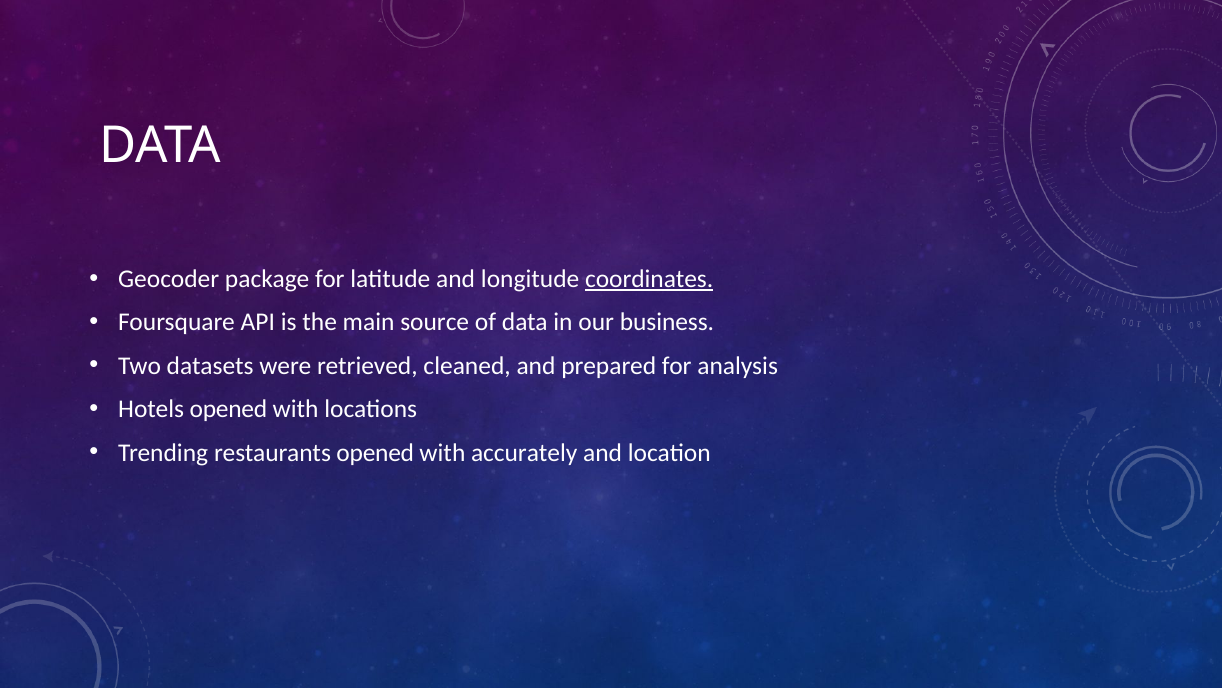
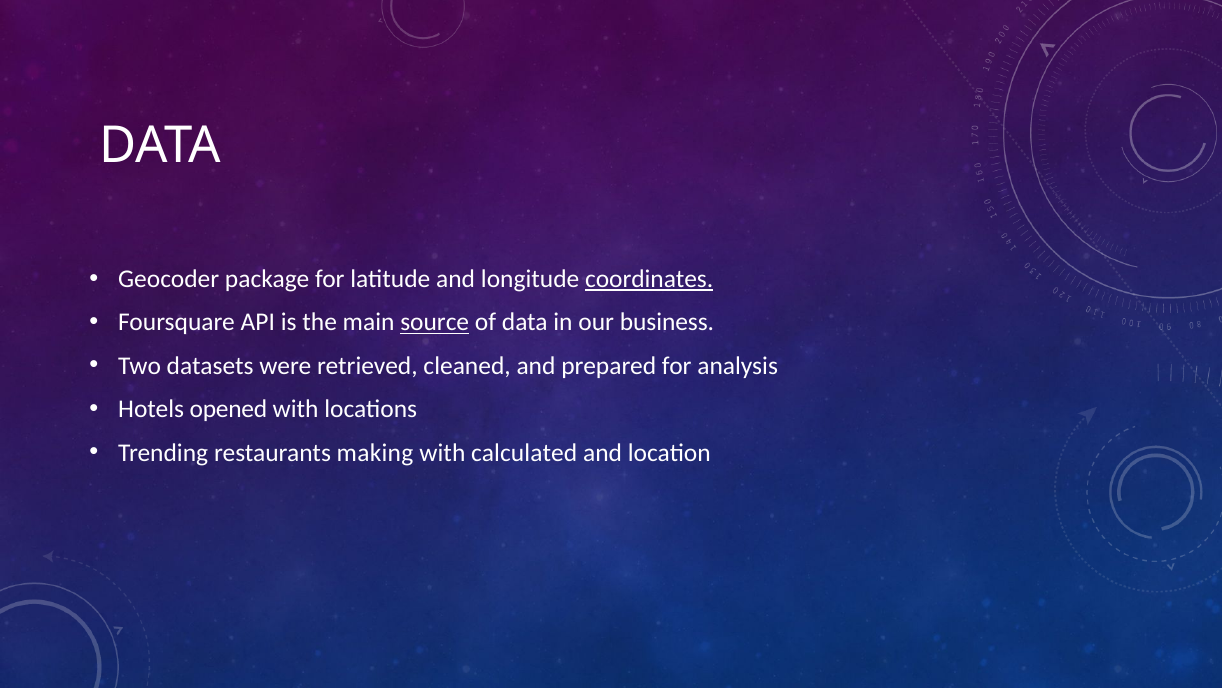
source underline: none -> present
restaurants opened: opened -> making
accurately: accurately -> calculated
